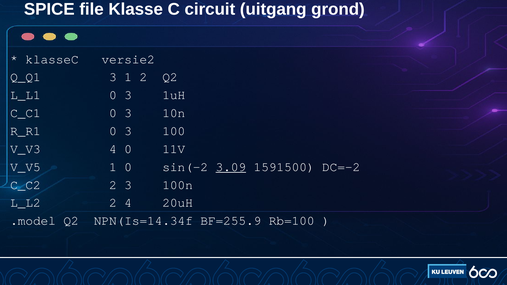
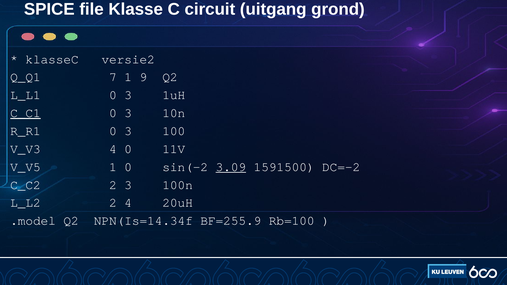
Q_Q1 3: 3 -> 7
1 2: 2 -> 9
C_C1 underline: none -> present
